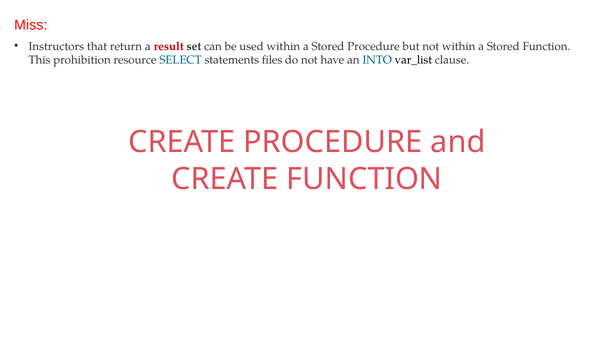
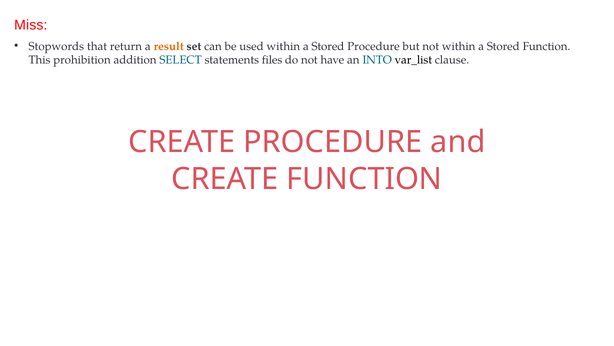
Instructors: Instructors -> Stopwords
result colour: red -> orange
resource: resource -> addition
